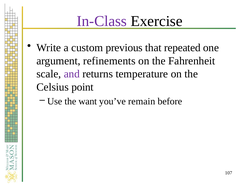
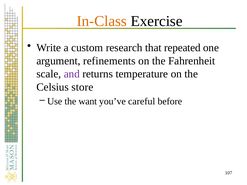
In-Class colour: purple -> orange
previous: previous -> research
point: point -> store
remain: remain -> careful
